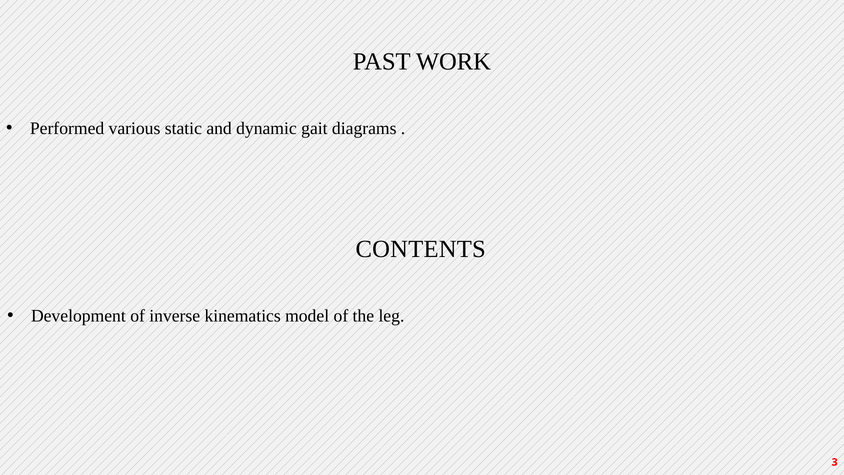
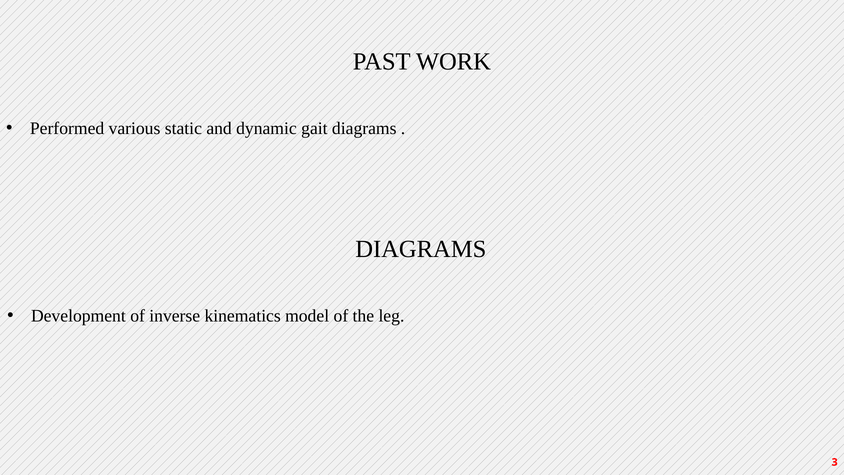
CONTENTS at (421, 249): CONTENTS -> DIAGRAMS
